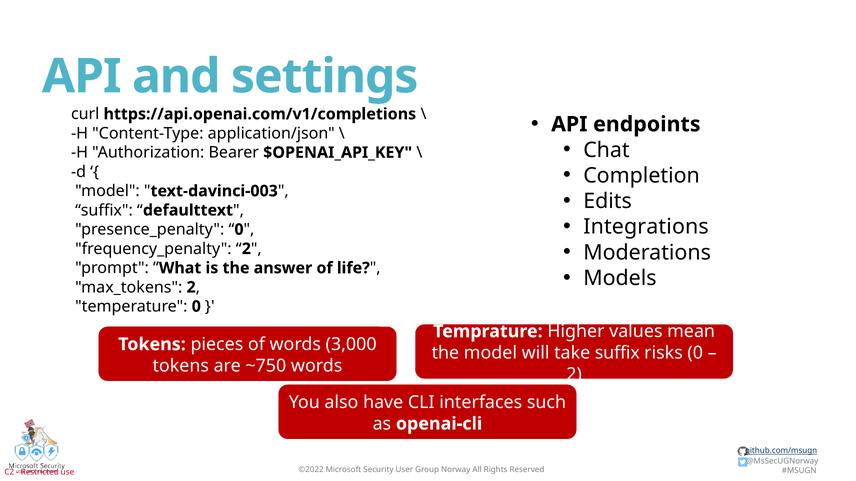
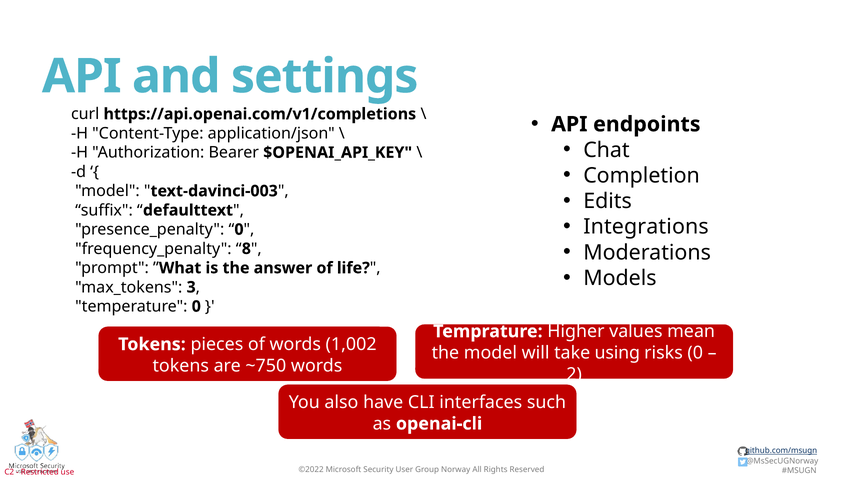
2 at (246, 249): 2 -> 8
max_tokens 2: 2 -> 3
3,000: 3,000 -> 1,002
take suffix: suffix -> using
